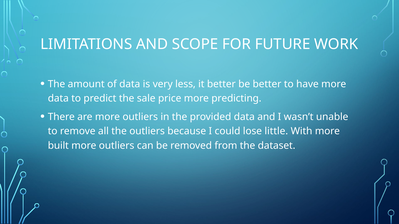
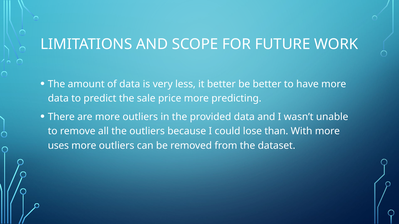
little: little -> than
built: built -> uses
